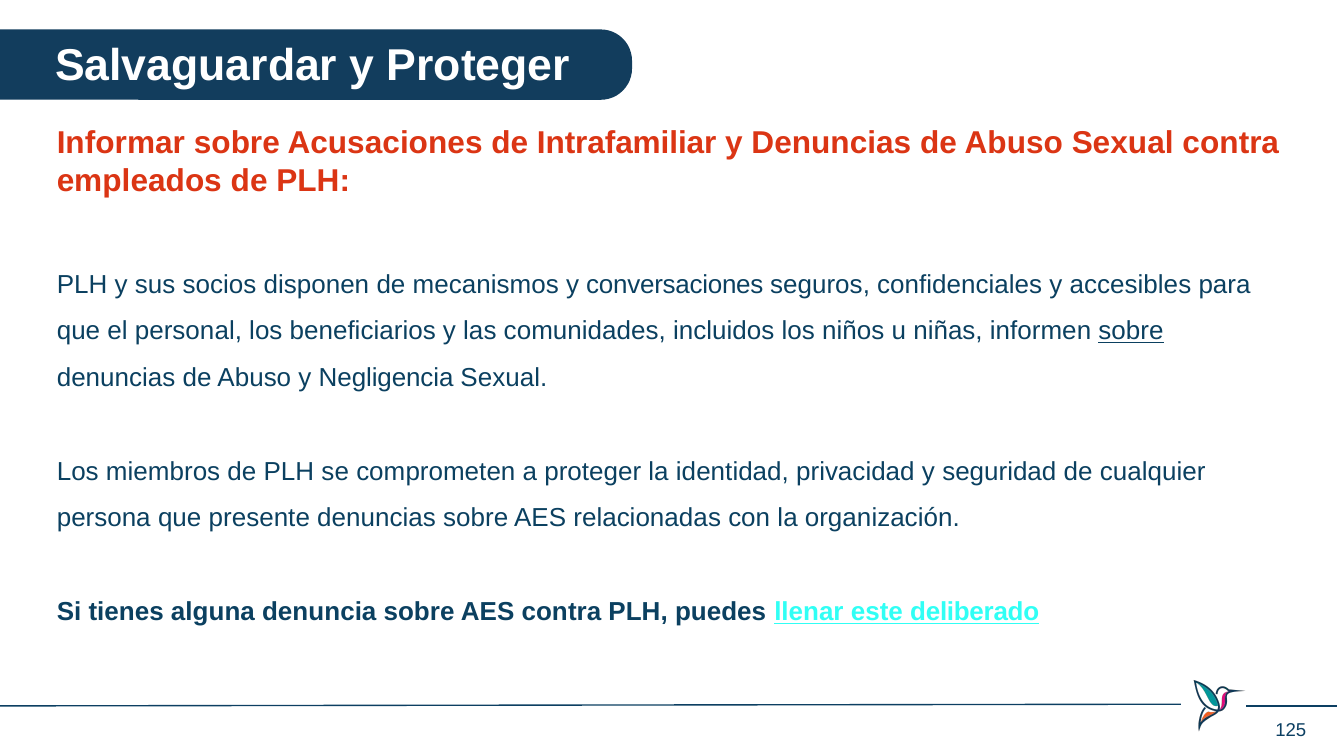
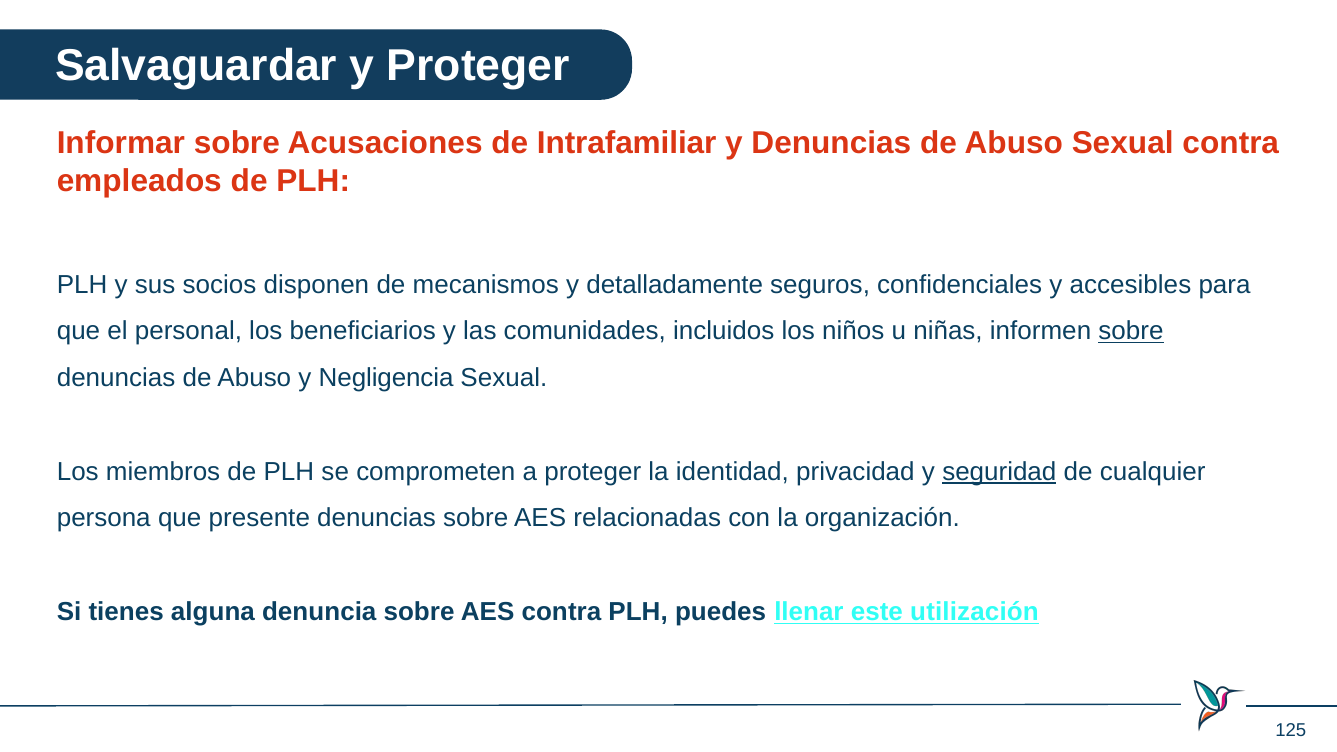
conversaciones: conversaciones -> detalladamente
seguridad underline: none -> present
deliberado: deliberado -> utilización
